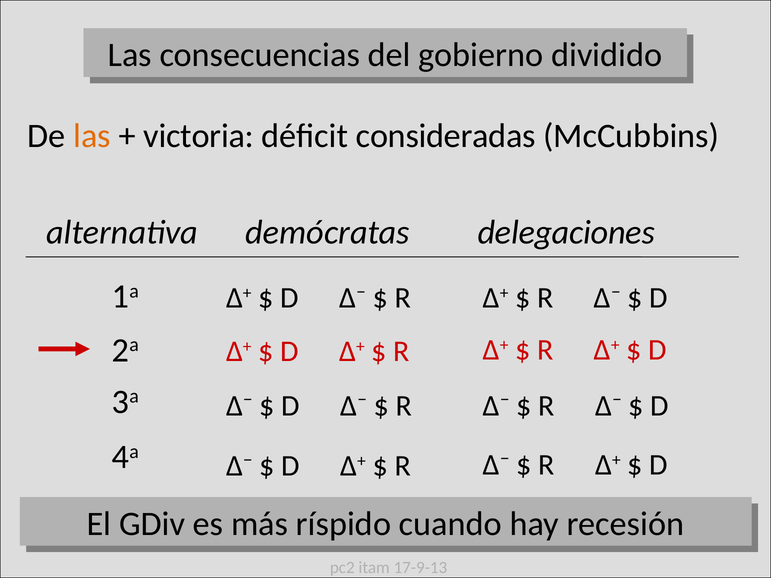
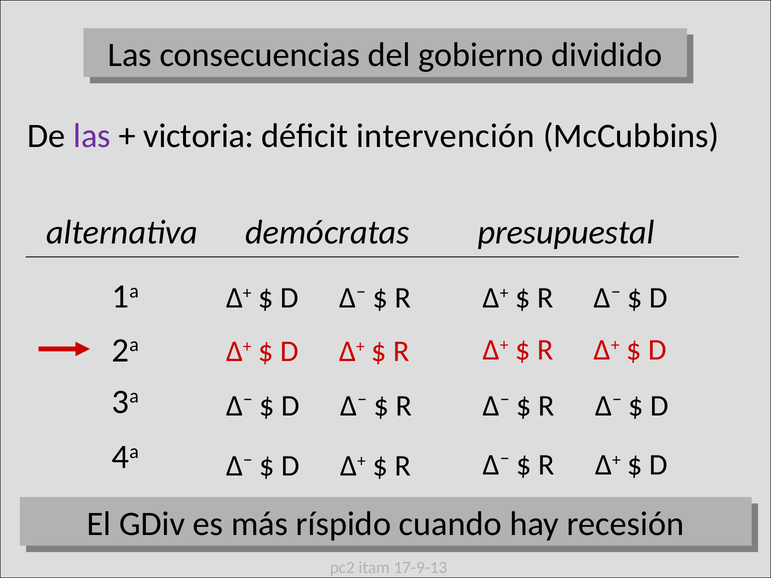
las at (92, 136) colour: orange -> purple
consideradas: consideradas -> intervención
delegaciones: delegaciones -> presupuestal
